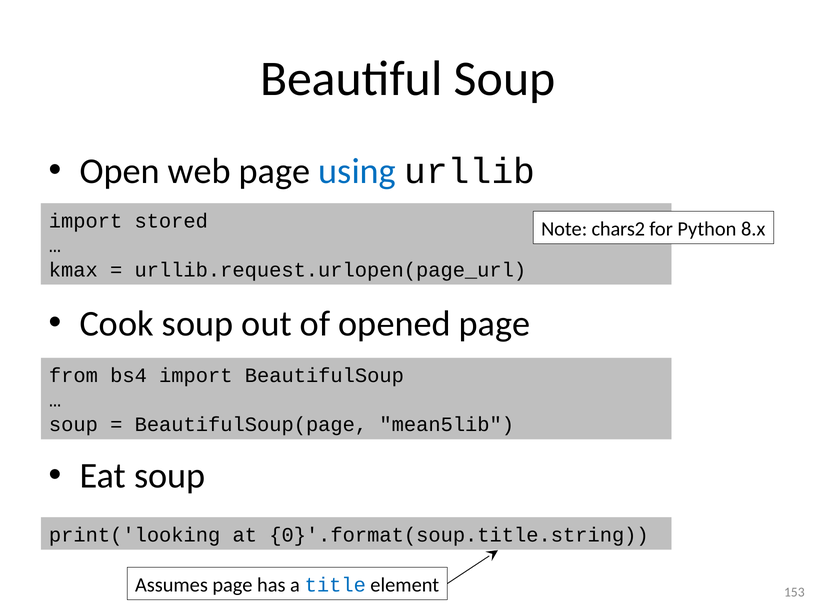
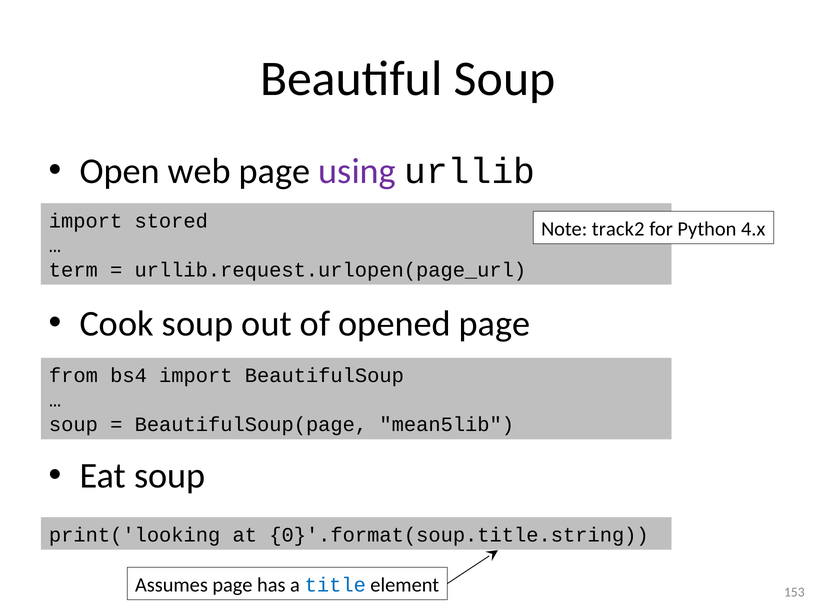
using colour: blue -> purple
chars2: chars2 -> track2
8.x: 8.x -> 4.x
kmax: kmax -> term
